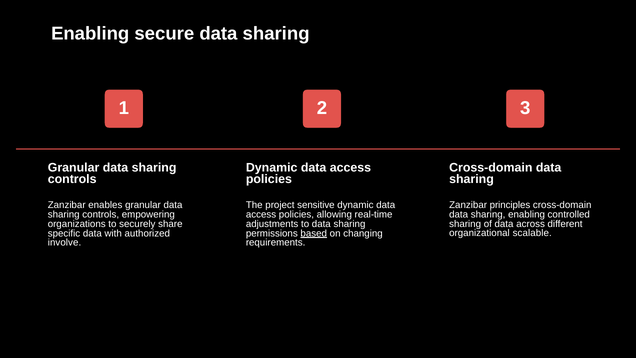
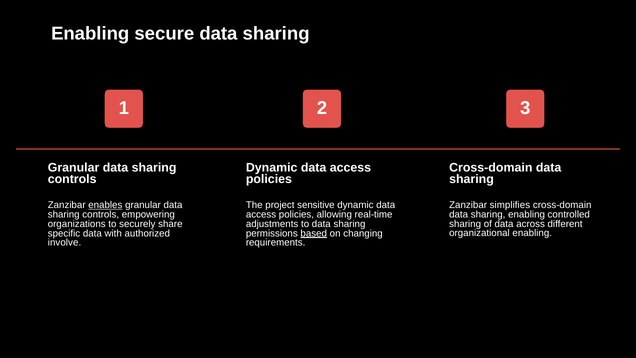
principles: principles -> simplifies
enables underline: none -> present
organizational scalable: scalable -> enabling
